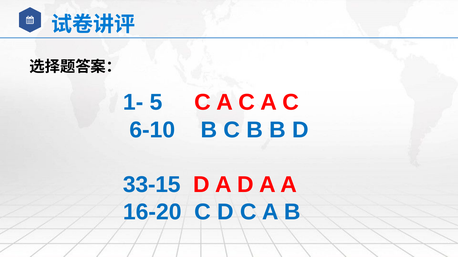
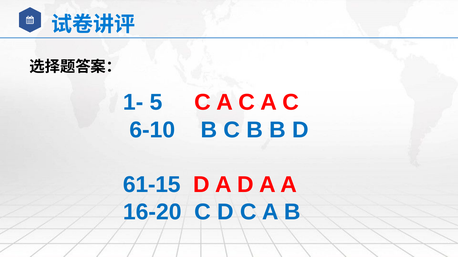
33-15: 33-15 -> 61-15
